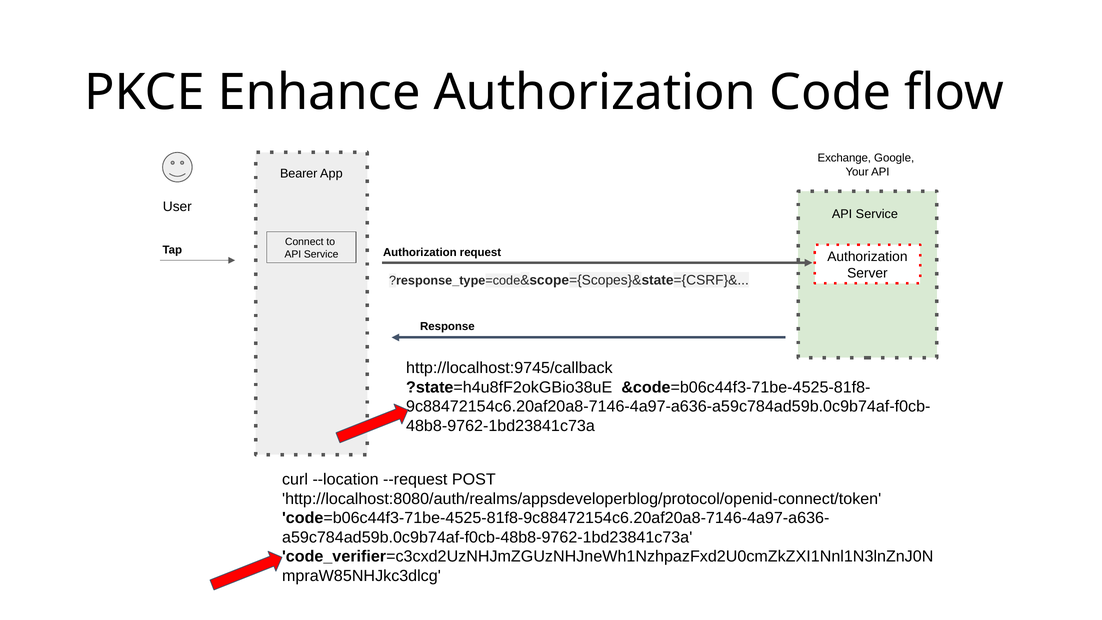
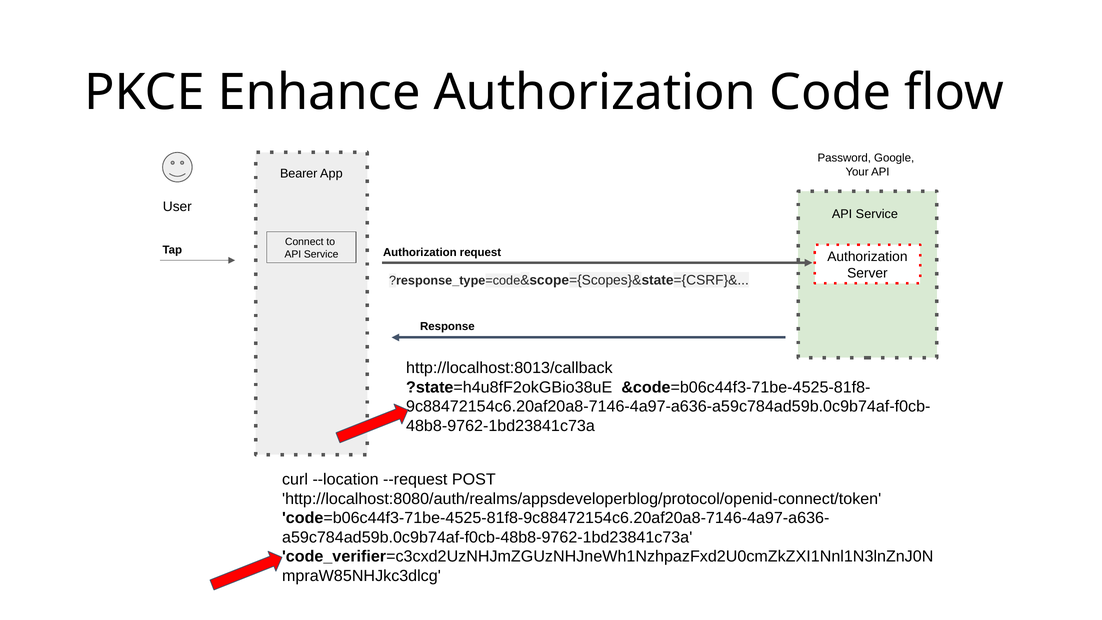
Exchange: Exchange -> Password
http://localhost:9745/callback: http://localhost:9745/callback -> http://localhost:8013/callback
